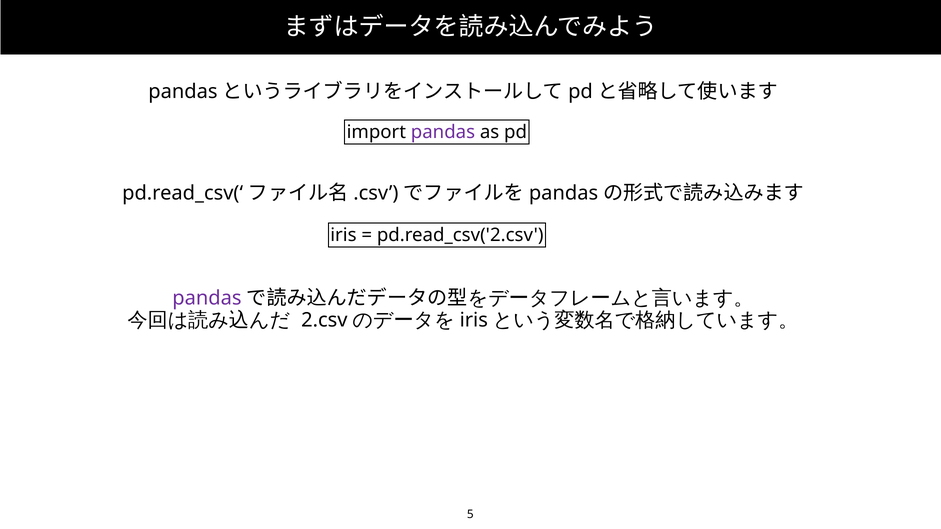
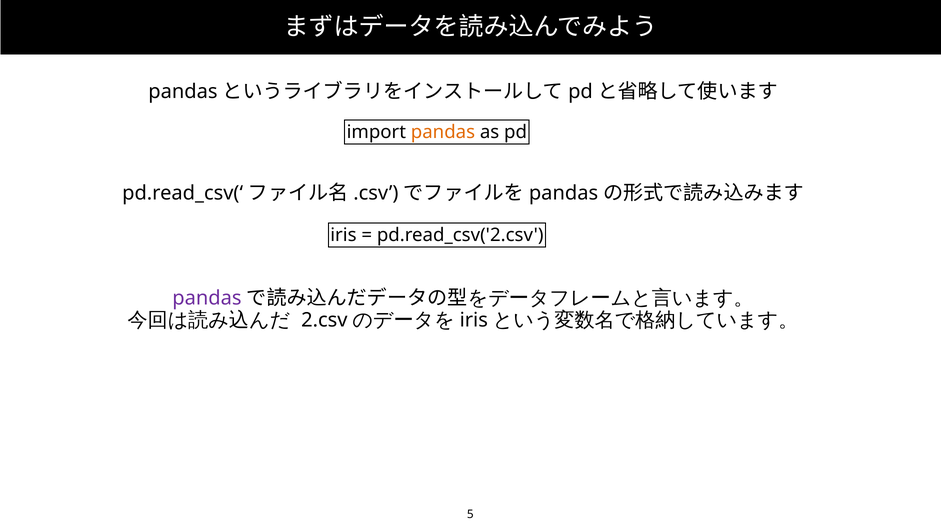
pandas at (443, 132) colour: purple -> orange
